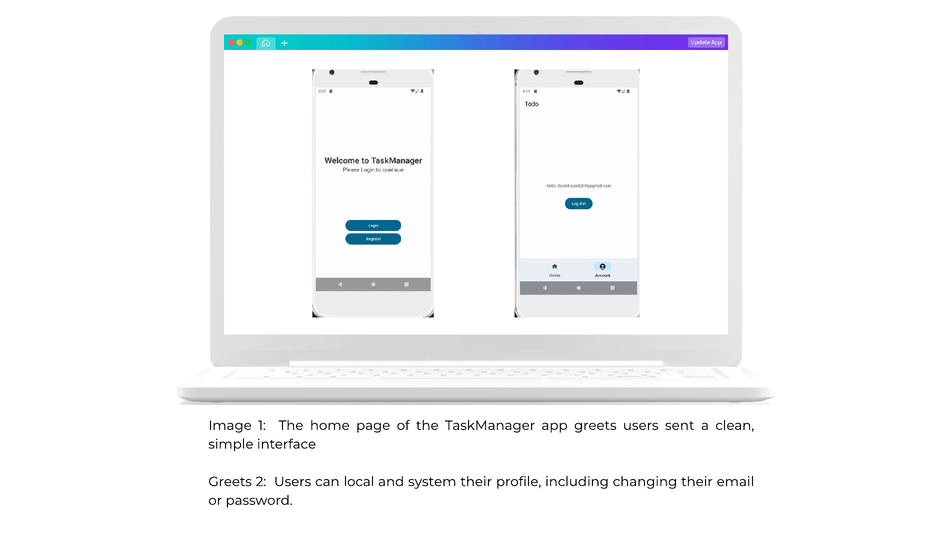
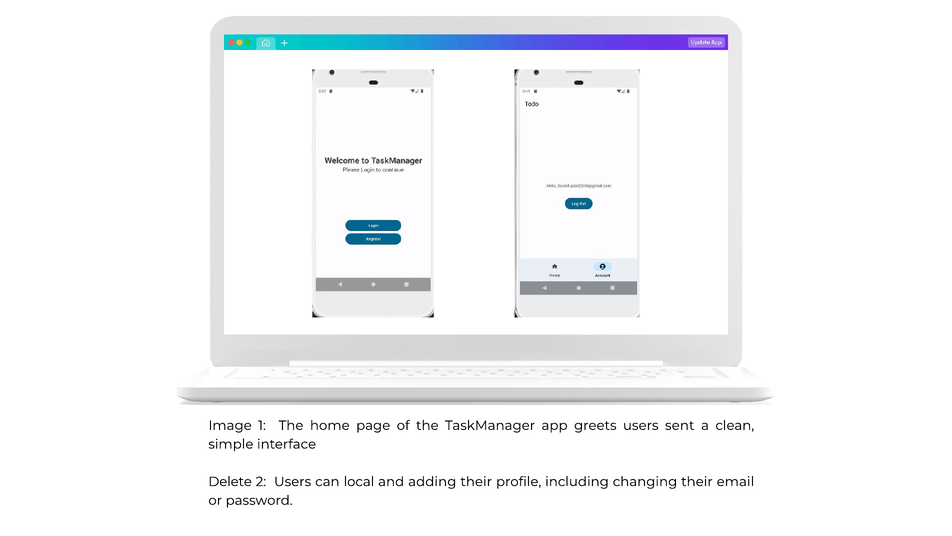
Greets at (230, 481): Greets -> Delete
system: system -> adding
